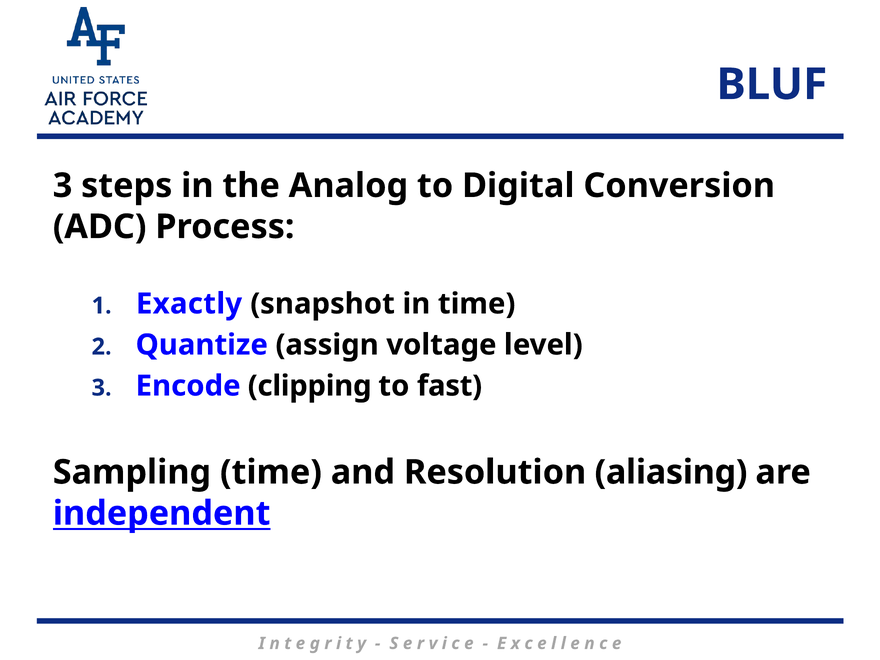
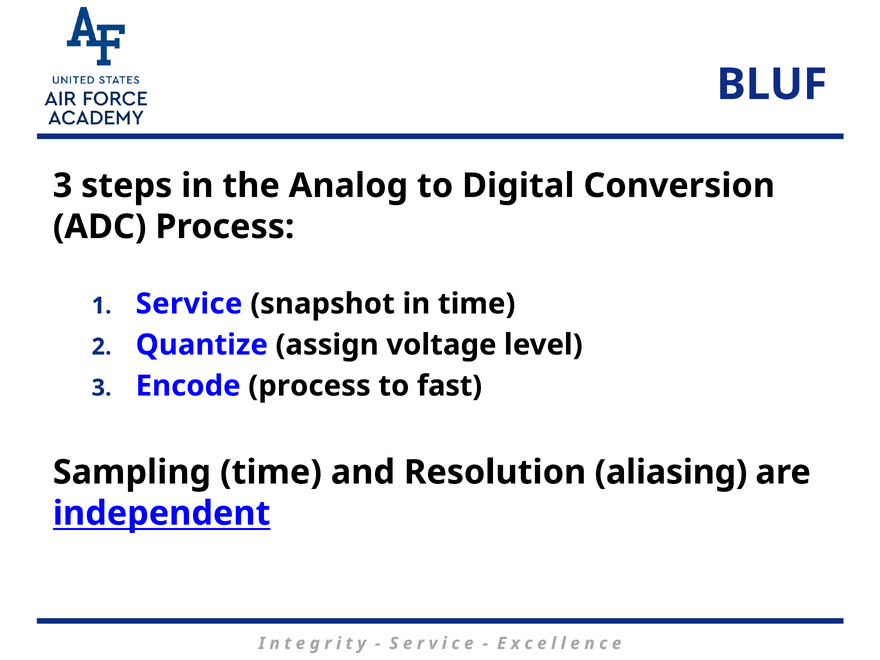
Exactly: Exactly -> Service
Encode clipping: clipping -> process
